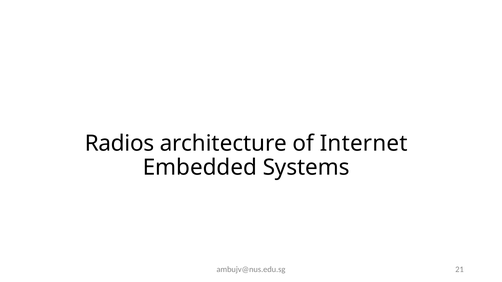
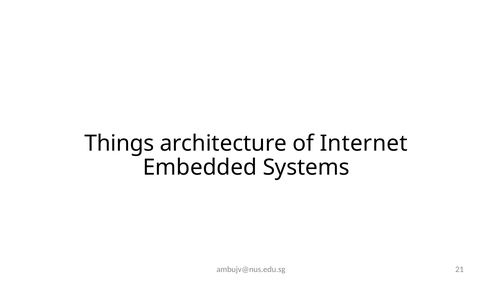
Radios: Radios -> Things
